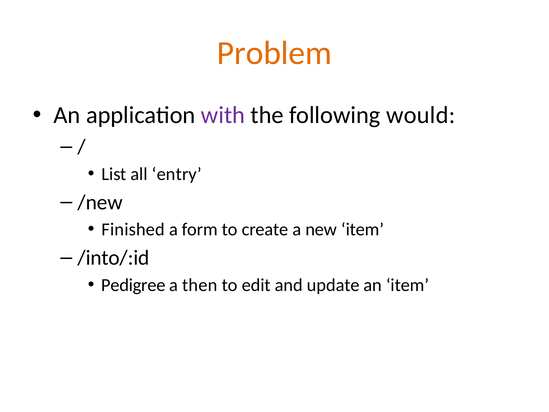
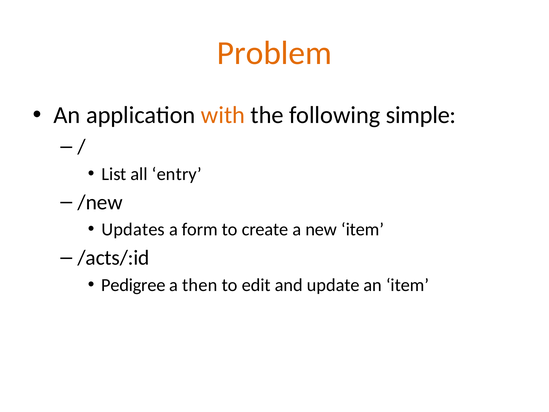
with colour: purple -> orange
would: would -> simple
Finished: Finished -> Updates
/into/:id: /into/:id -> /acts/:id
